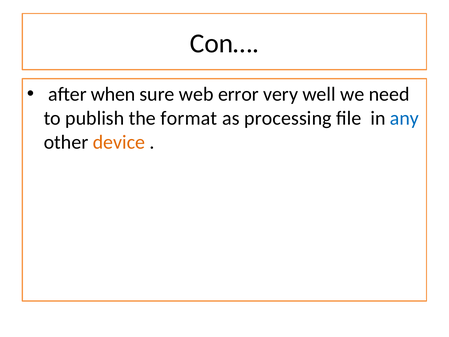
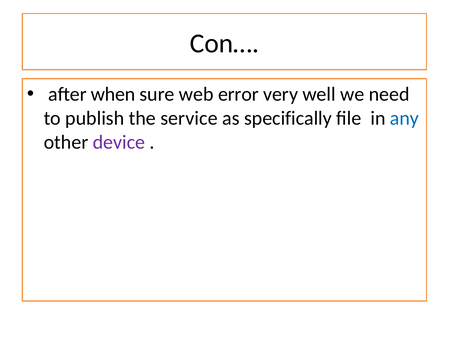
format: format -> service
processing: processing -> specifically
device colour: orange -> purple
